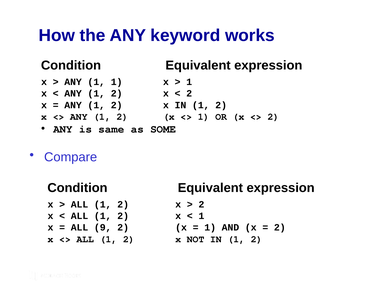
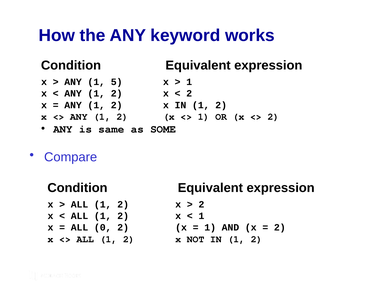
1 1: 1 -> 5
9: 9 -> 0
